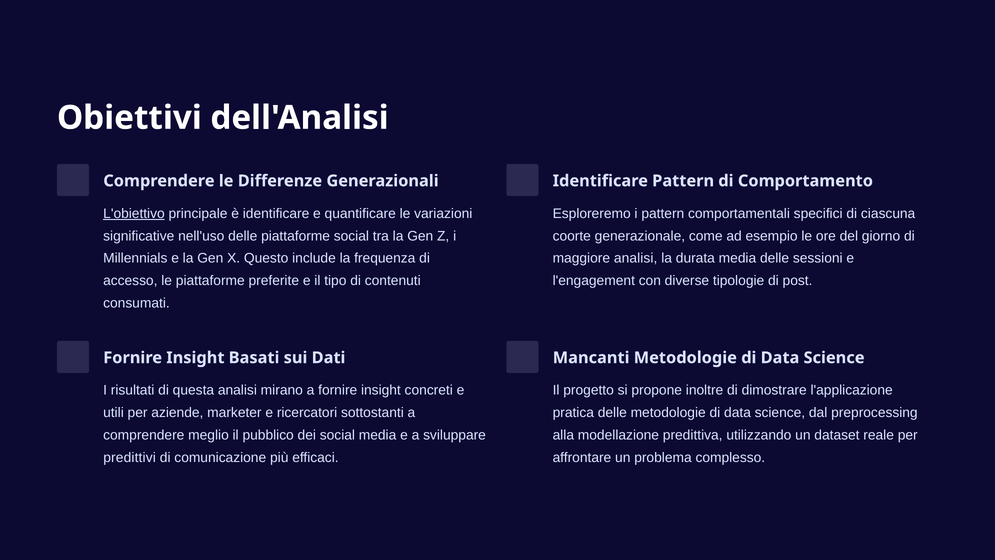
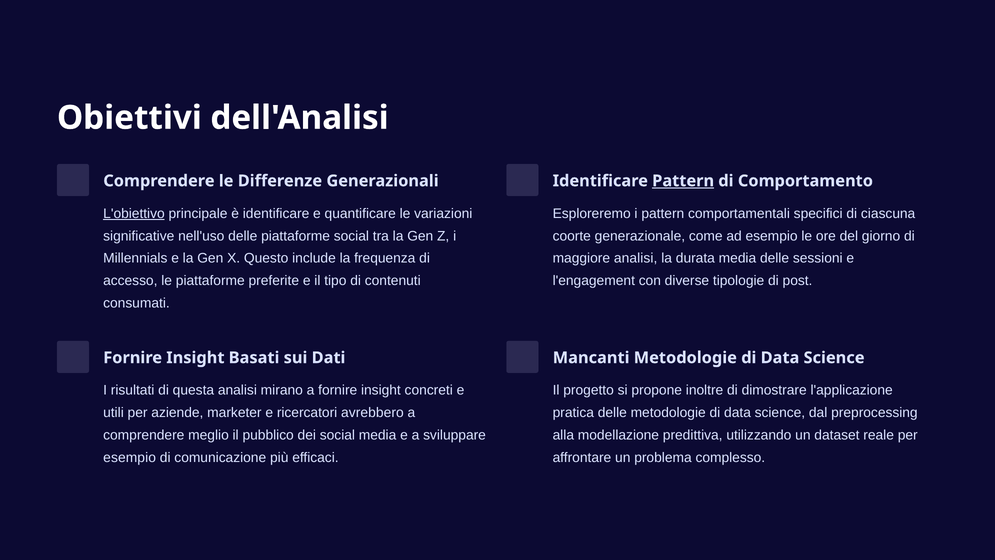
Pattern at (683, 181) underline: none -> present
sottostanti: sottostanti -> avrebbero
predittivi at (130, 458): predittivi -> esempio
